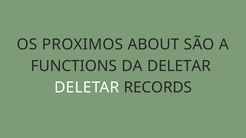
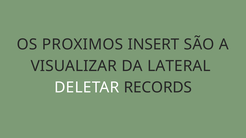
ABOUT: ABOUT -> INSERT
FUNCTIONS: FUNCTIONS -> VISUALIZAR
DA DELETAR: DELETAR -> LATERAL
